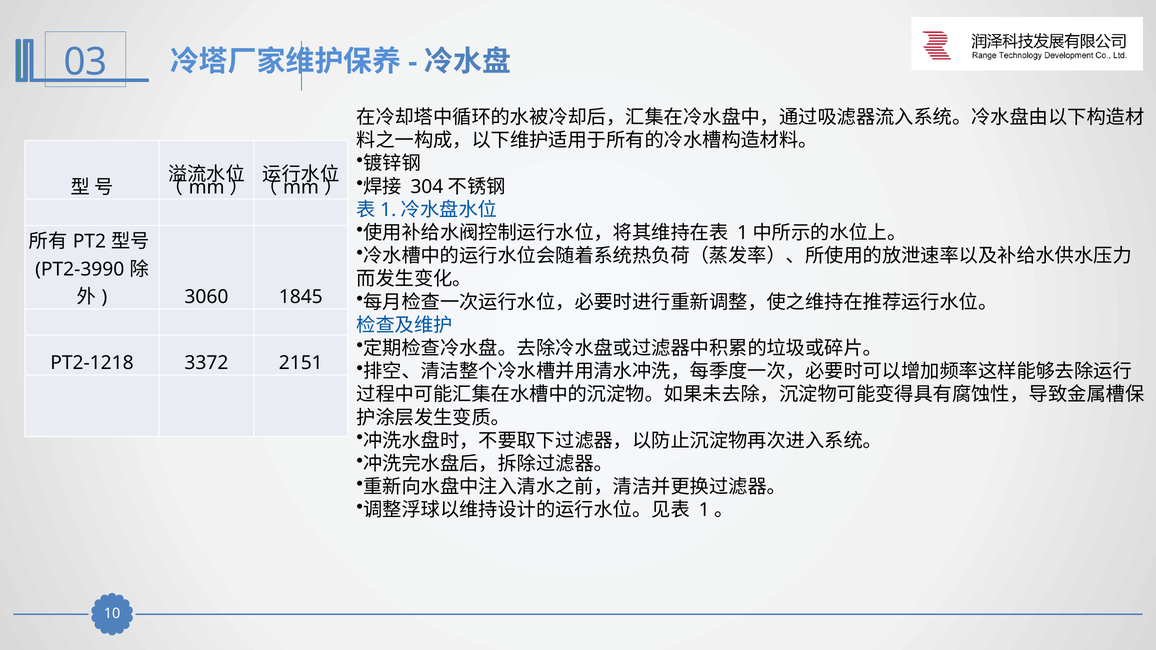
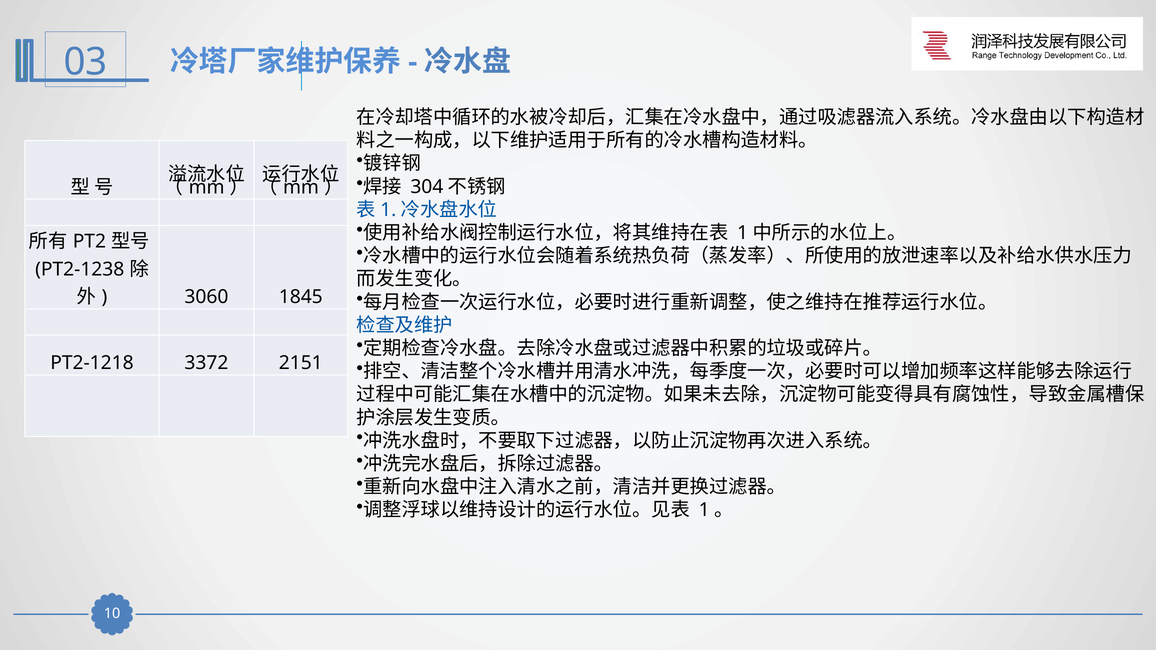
PT2-3990: PT2-3990 -> PT2-1238
